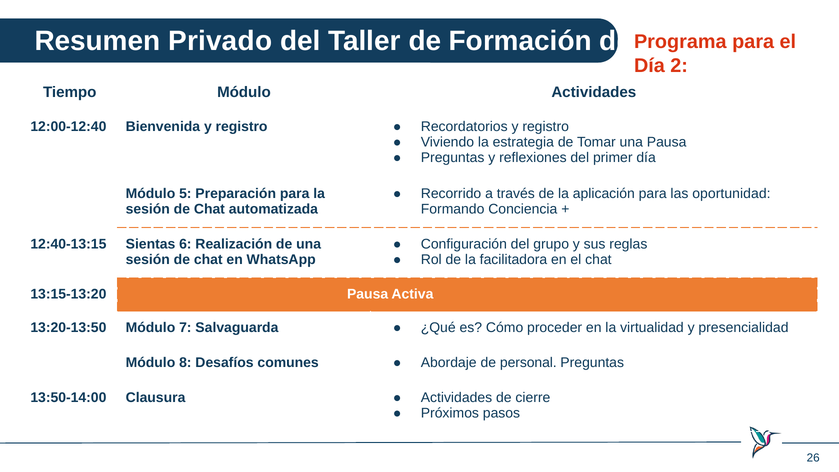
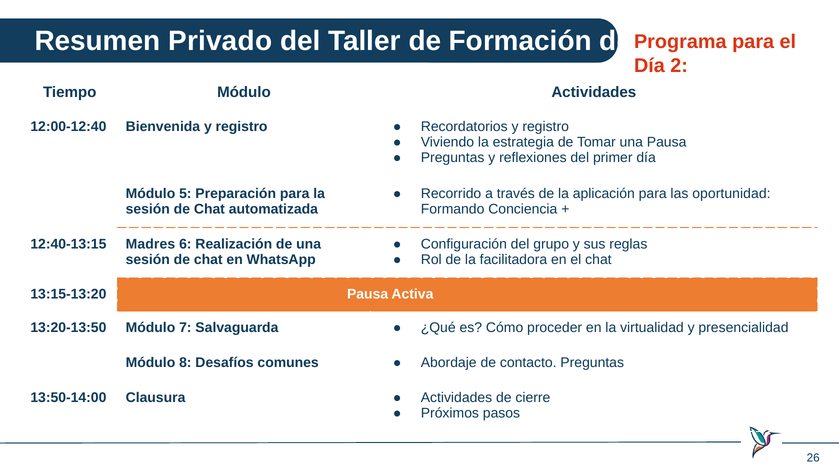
Sientas: Sientas -> Madres
personal: personal -> contacto
